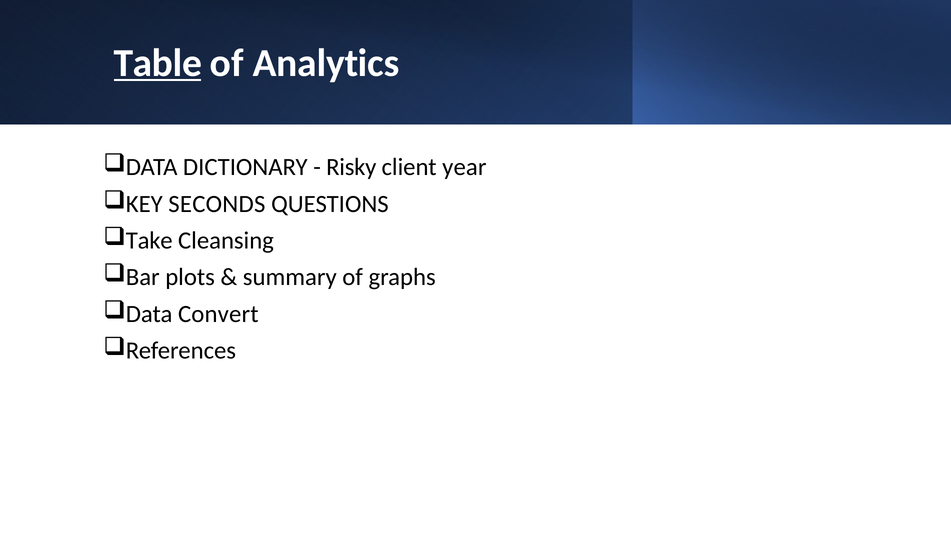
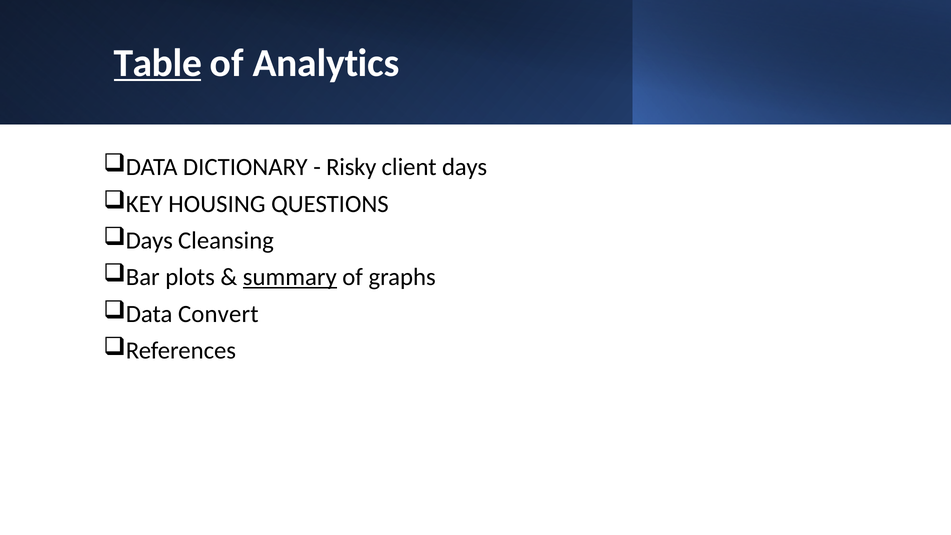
client year: year -> days
SECONDS: SECONDS -> HOUSING
Take at (149, 241): Take -> Days
summary underline: none -> present
